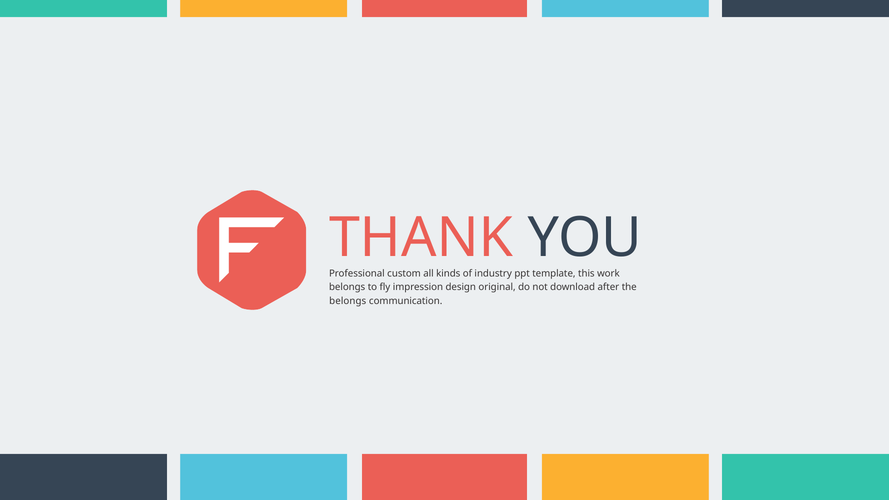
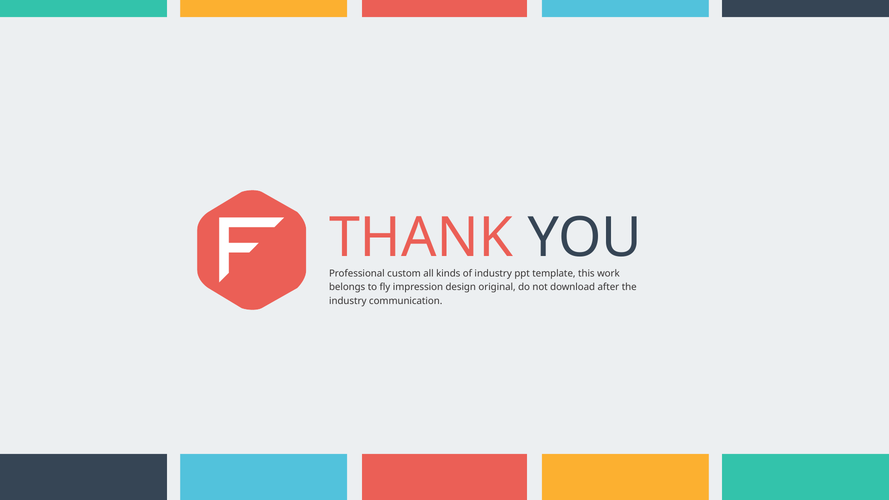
belongs at (348, 301): belongs -> industry
